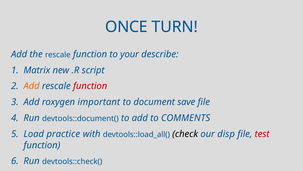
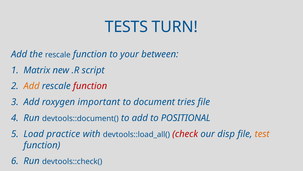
ONCE: ONCE -> TESTS
describe: describe -> between
save: save -> tries
COMMENTS: COMMENTS -> POSITIONAL
check colour: black -> red
test colour: red -> orange
